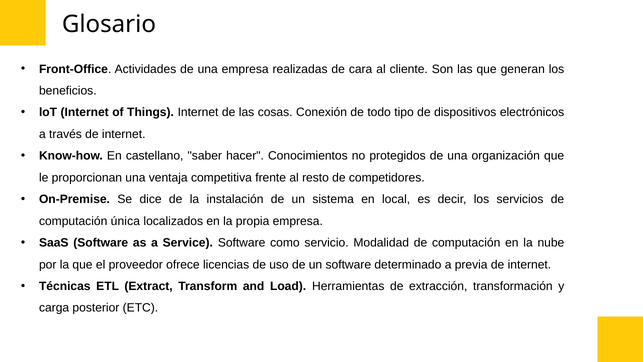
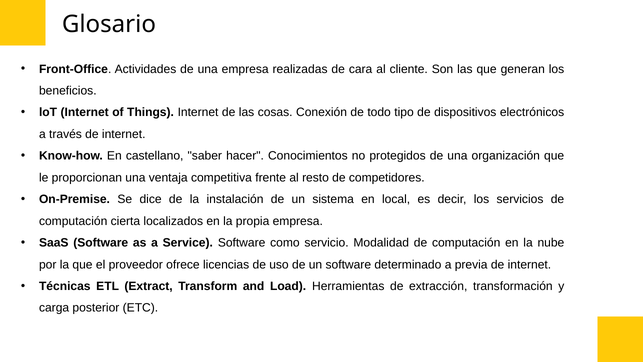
única: única -> cierta
